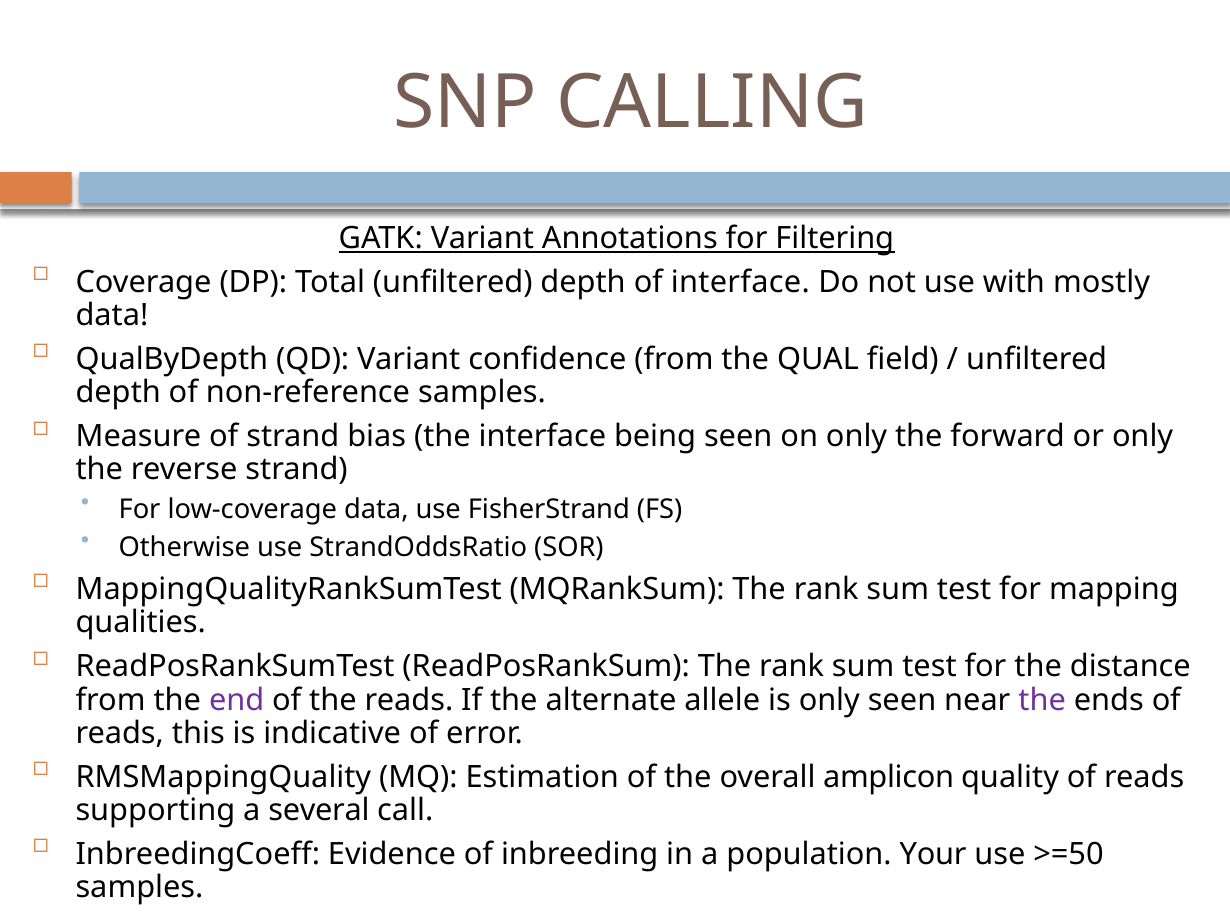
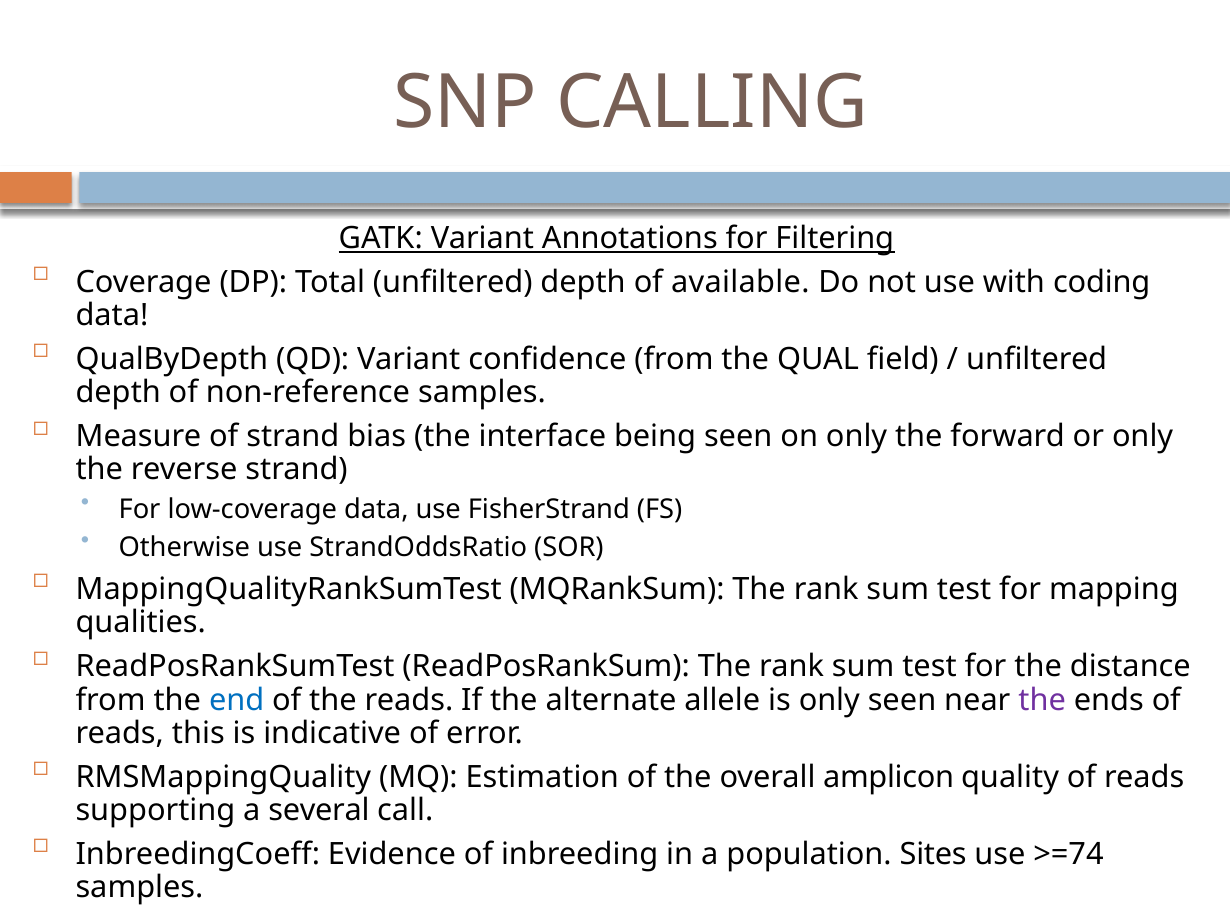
of interface: interface -> available
mostly: mostly -> coding
end colour: purple -> blue
Your: Your -> Sites
>=50: >=50 -> >=74
